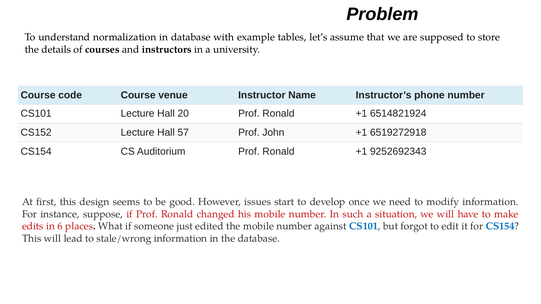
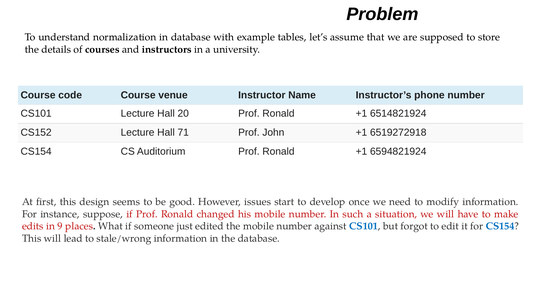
57: 57 -> 71
9252692343: 9252692343 -> 6594821924
6: 6 -> 9
